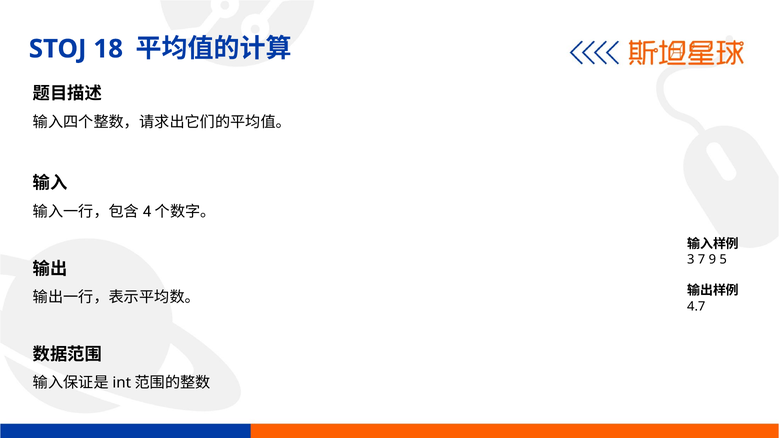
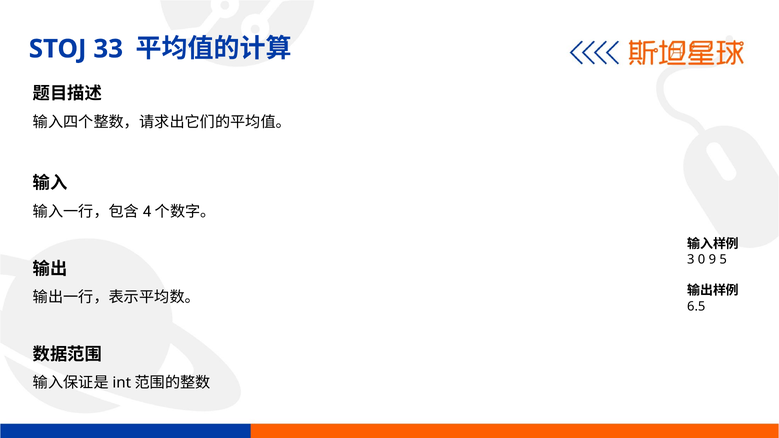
18: 18 -> 33
7: 7 -> 0
4.7: 4.7 -> 6.5
